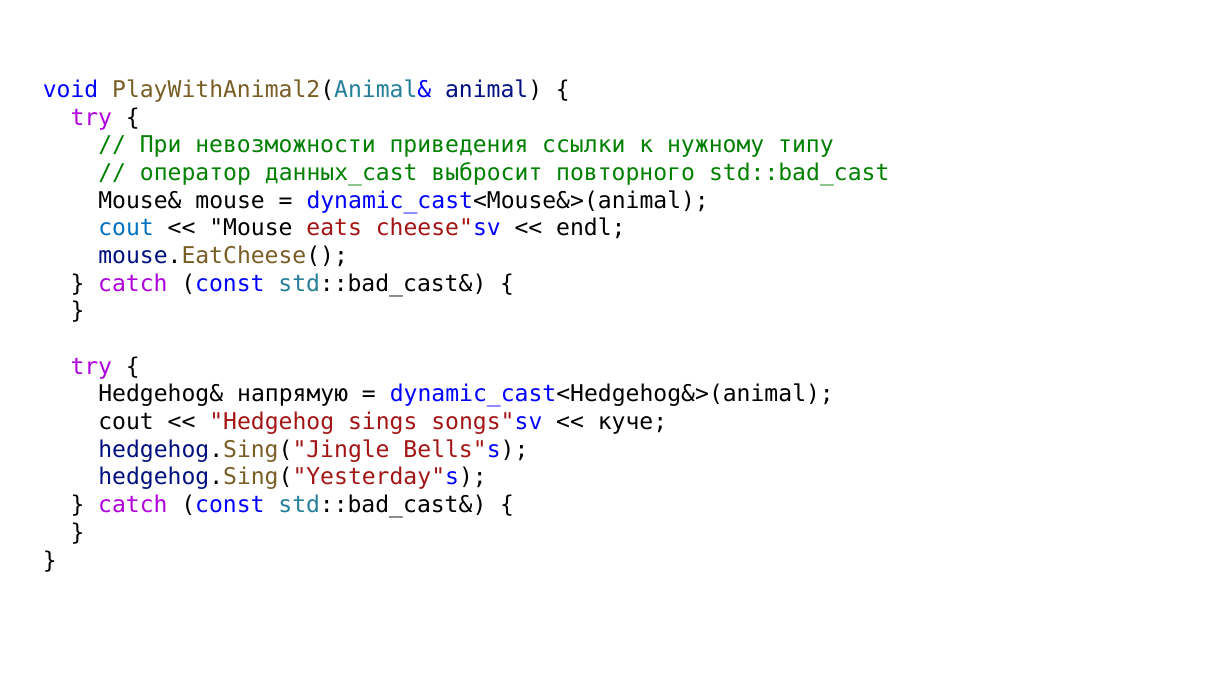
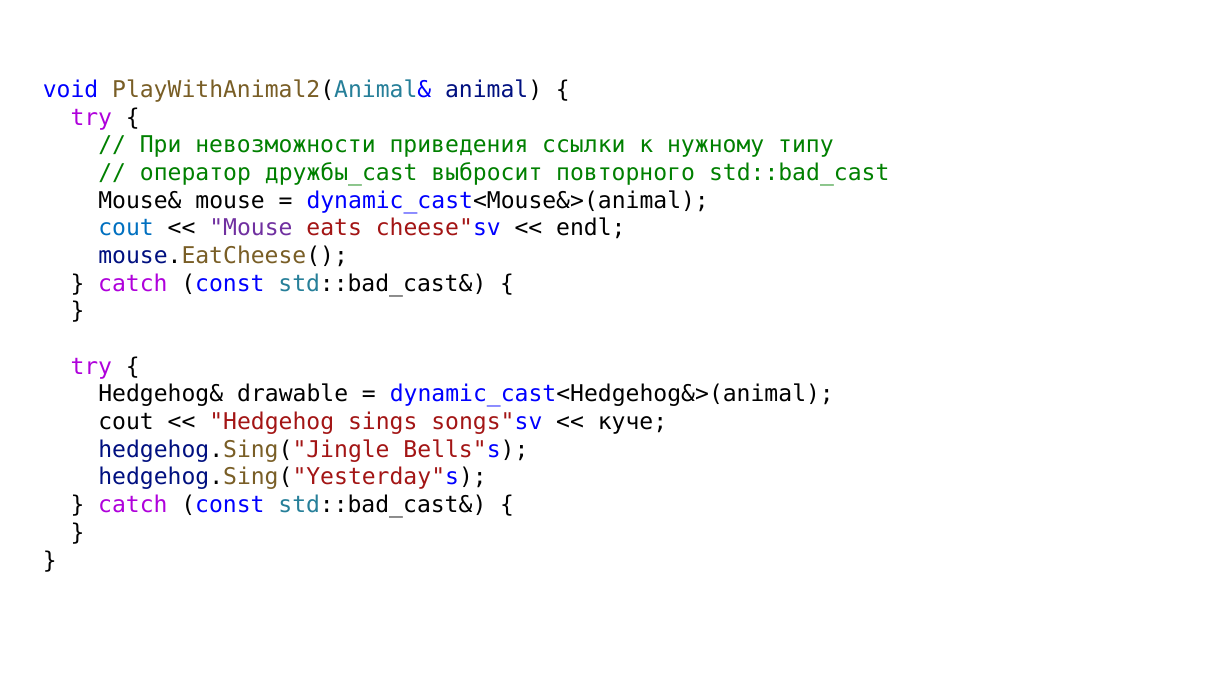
данных_cast: данных_cast -> дружбы_cast
Mouse at (251, 228) colour: black -> purple
напрямую: напрямую -> drawable
